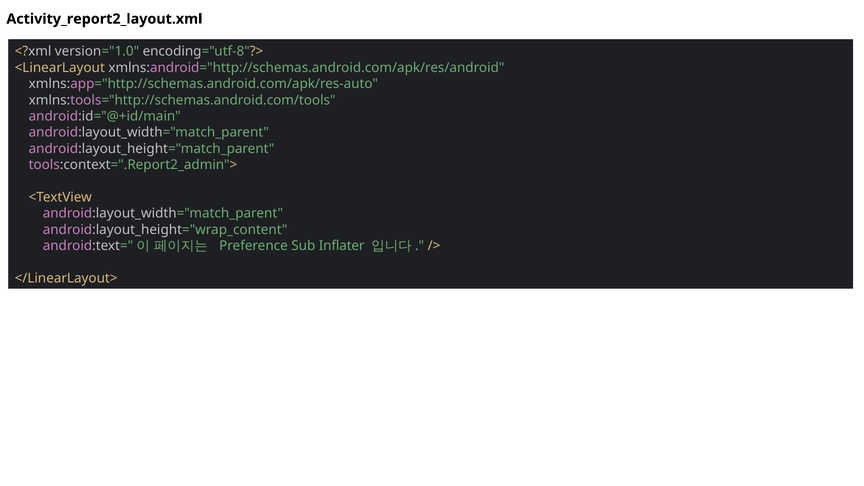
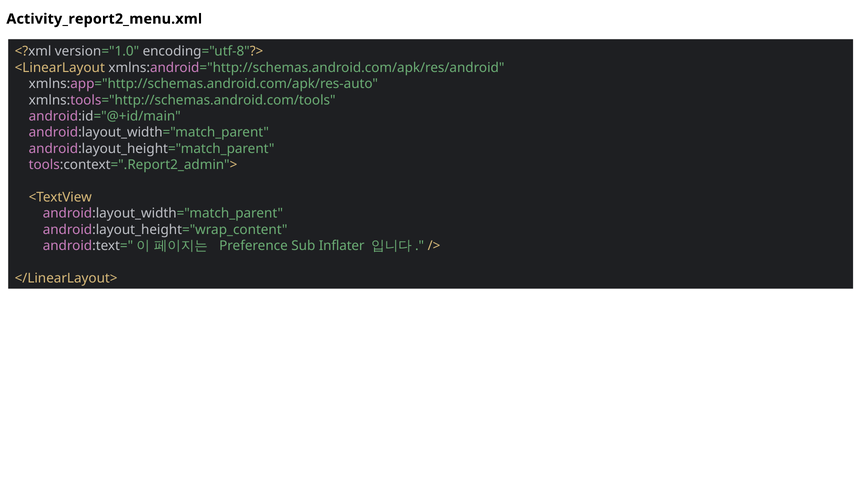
Activity_report2_layout.xml: Activity_report2_layout.xml -> Activity_report2_menu.xml
